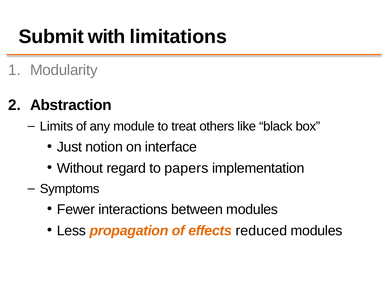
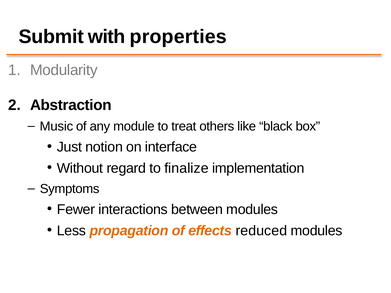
limitations: limitations -> properties
Limits: Limits -> Music
papers: papers -> finalize
